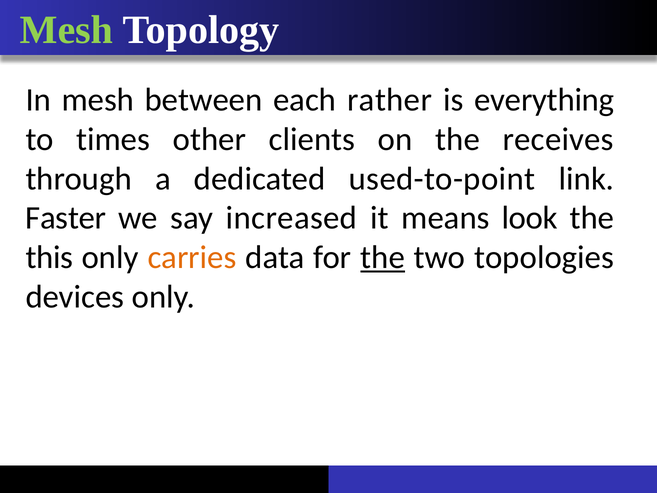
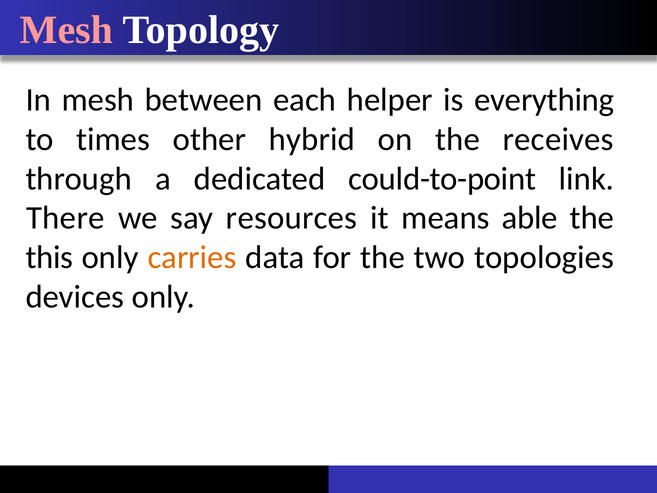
Mesh at (67, 30) colour: light green -> pink
rather: rather -> helper
clients: clients -> hybrid
used-to-point: used-to-point -> could-to-point
Faster: Faster -> There
increased: increased -> resources
look: look -> able
the at (383, 257) underline: present -> none
